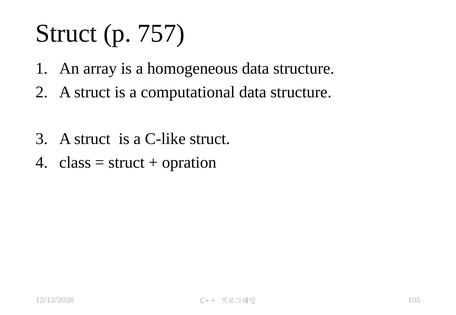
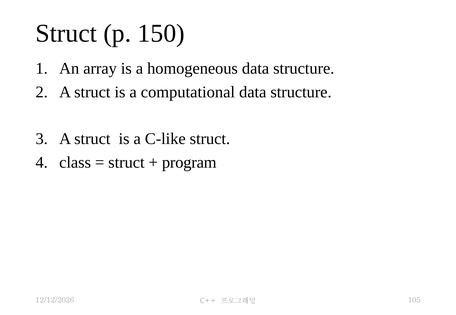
757: 757 -> 150
opration: opration -> program
